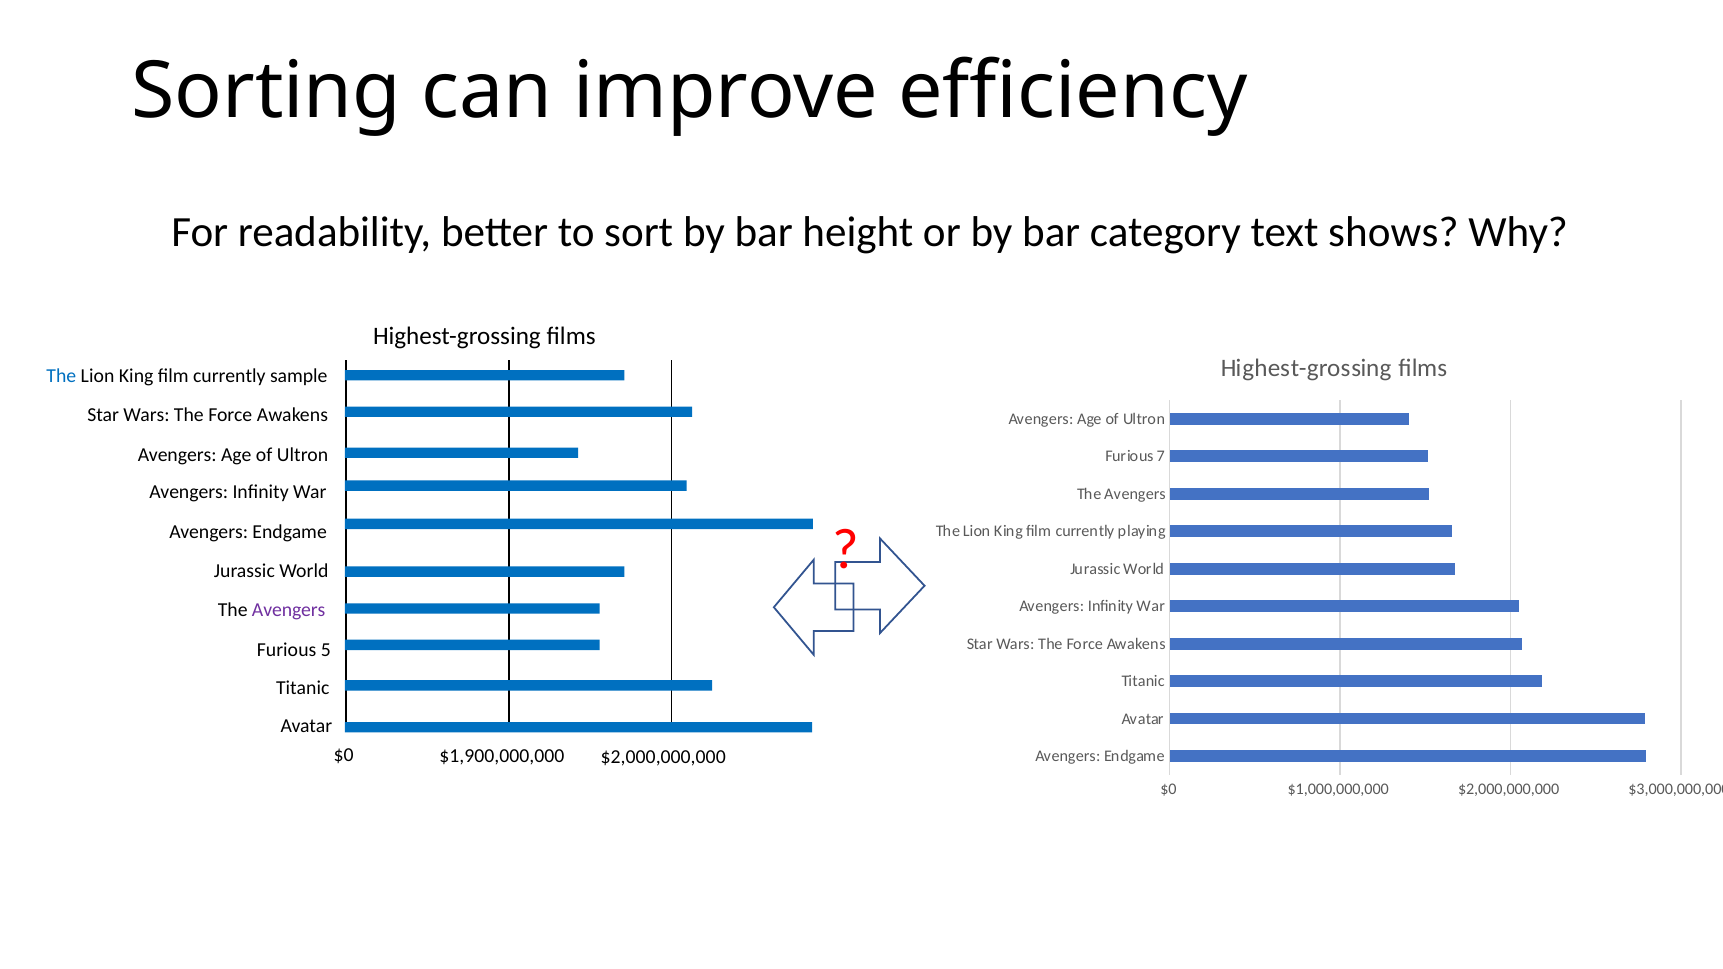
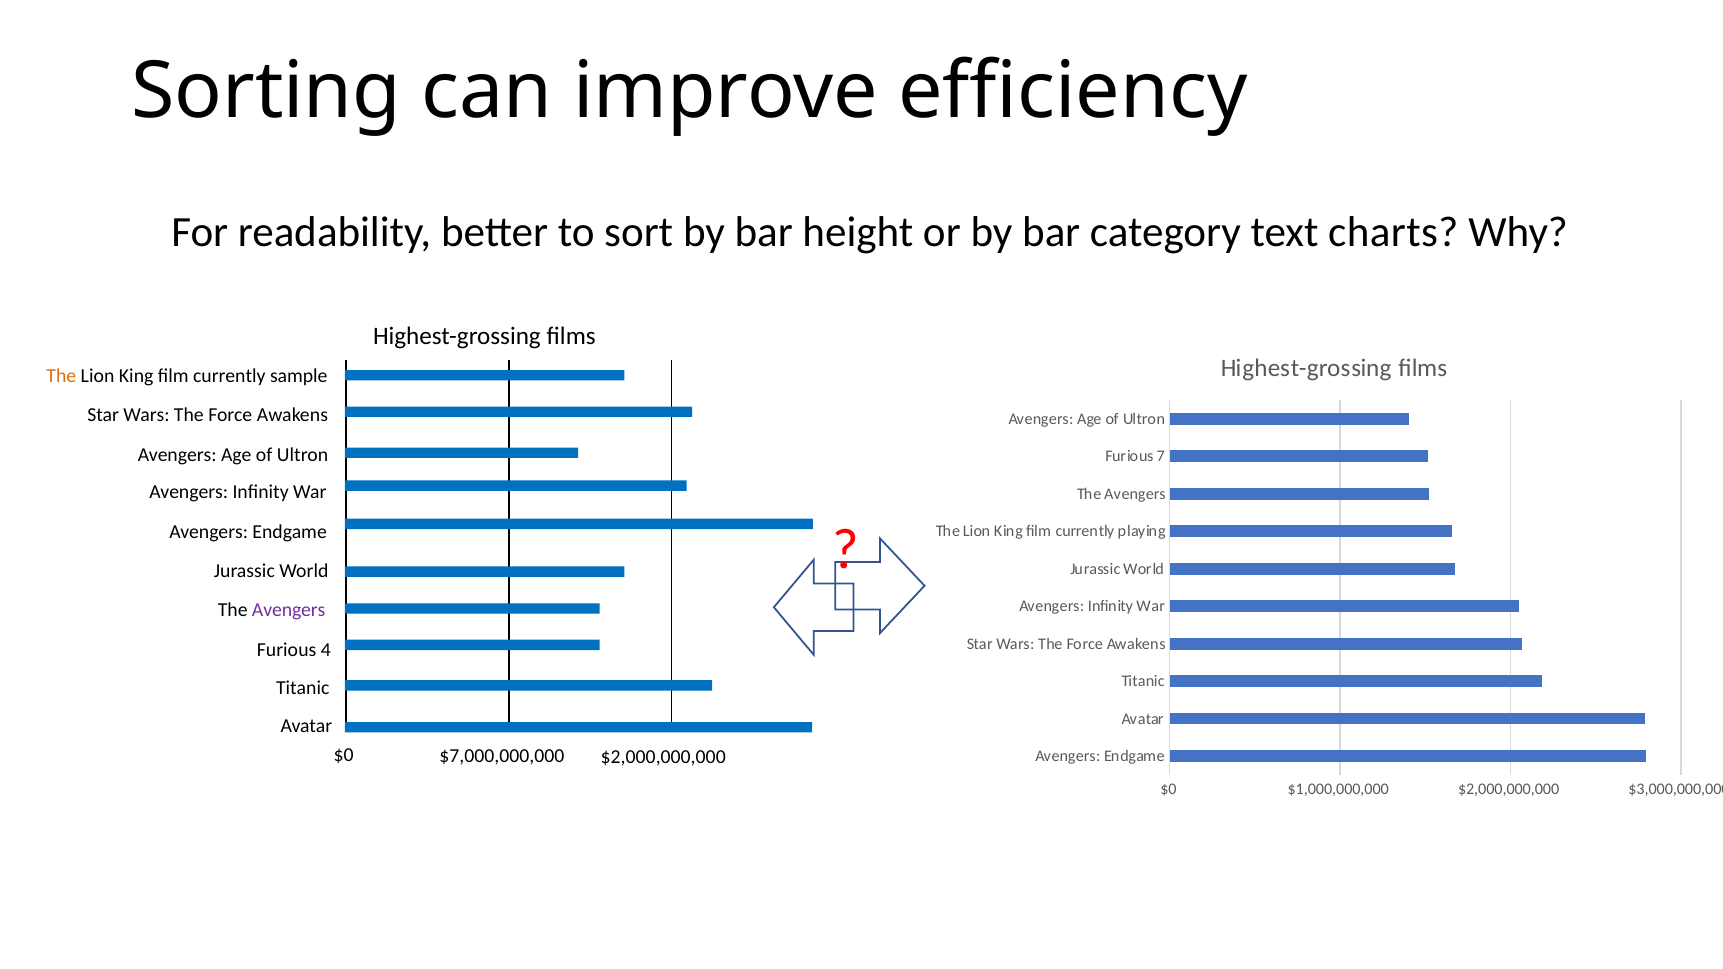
shows: shows -> charts
The at (61, 376) colour: blue -> orange
5: 5 -> 4
$1,900,000,000: $1,900,000,000 -> $7,000,000,000
